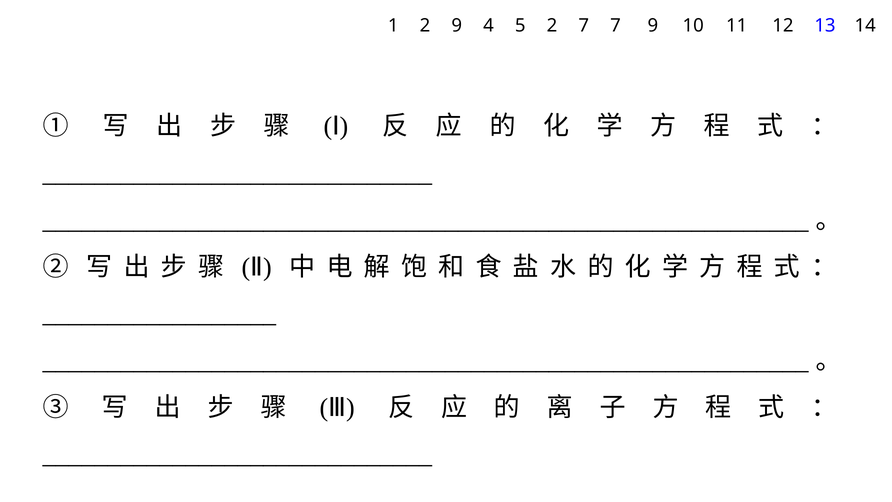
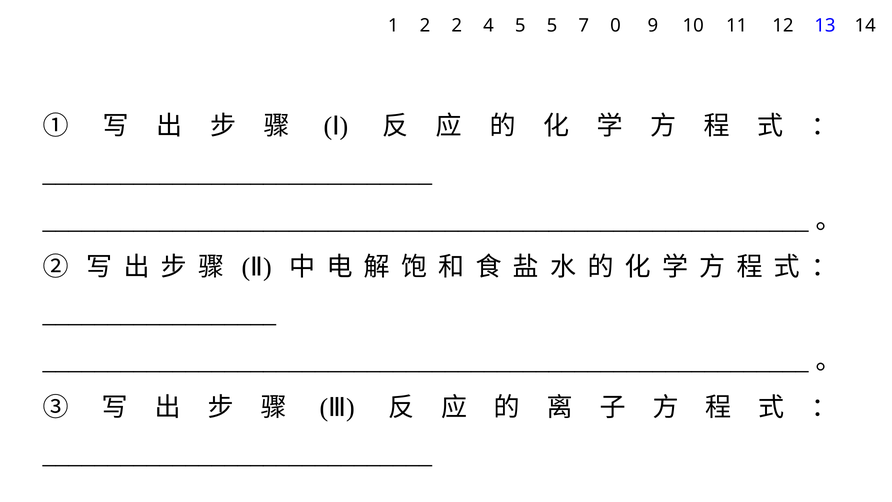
2 9: 9 -> 2
5 2: 2 -> 5
7 7: 7 -> 0
